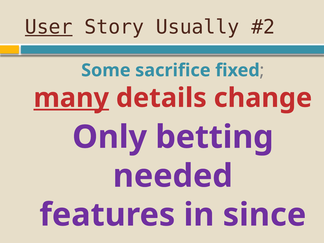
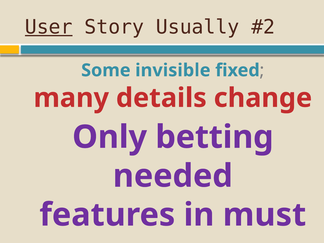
sacrifice: sacrifice -> invisible
many underline: present -> none
since: since -> must
